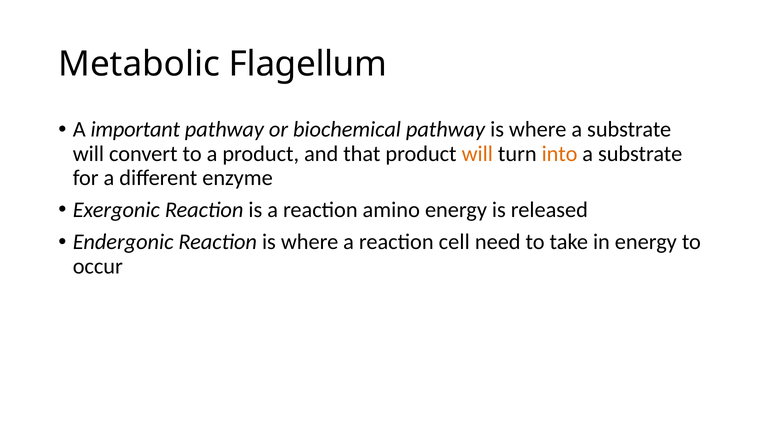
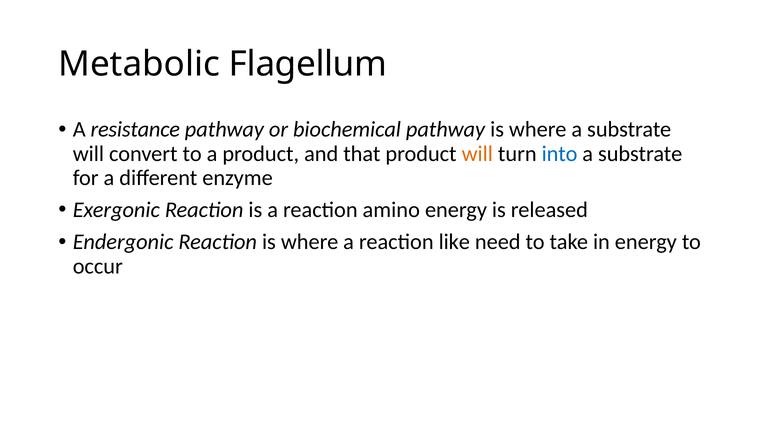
important: important -> resistance
into colour: orange -> blue
cell: cell -> like
